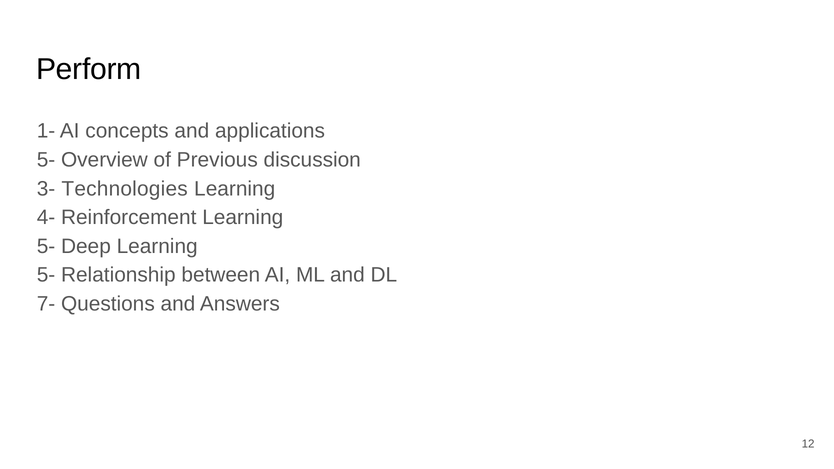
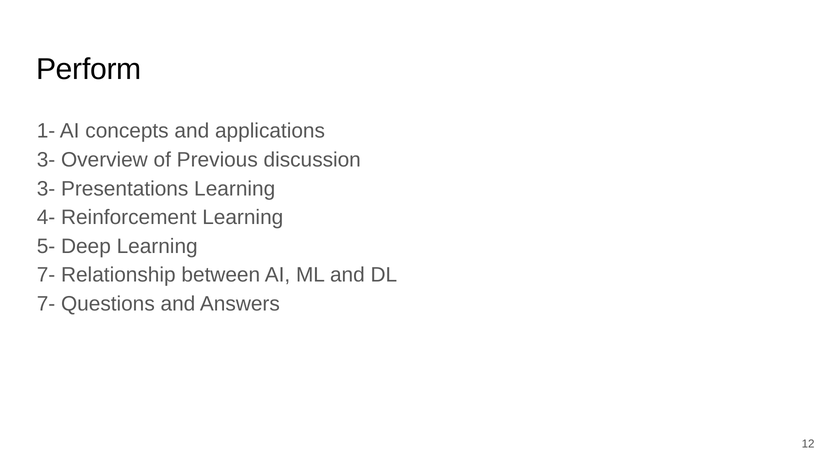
5- at (46, 160): 5- -> 3-
Technologies: Technologies -> Presentations
5- at (46, 275): 5- -> 7-
